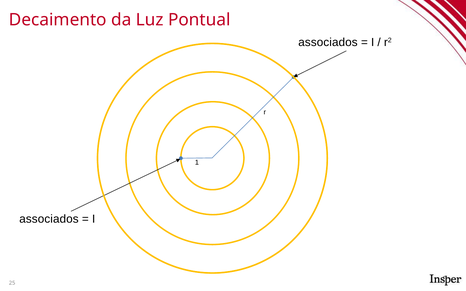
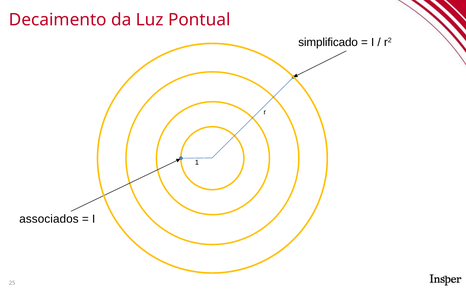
associados at (328, 42): associados -> simplificado
